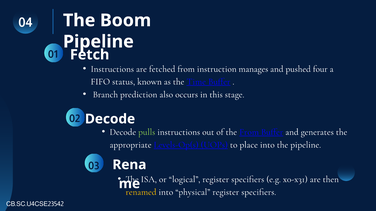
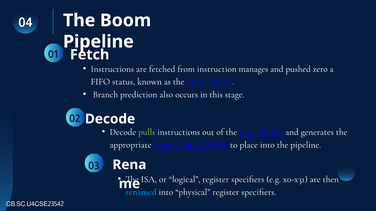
four: four -> zero
Time: Time -> Store
Levels-Op(s: Levels-Op(s -> Boom-Op(s
renamed colour: yellow -> light blue
